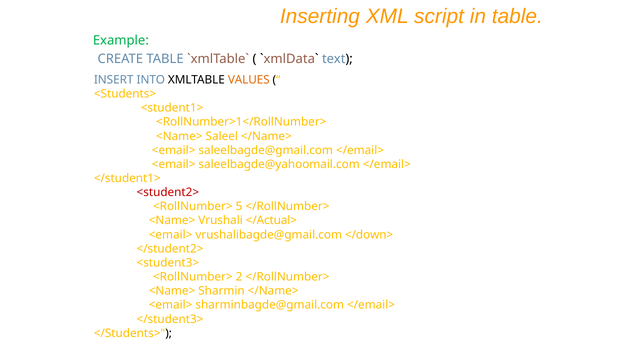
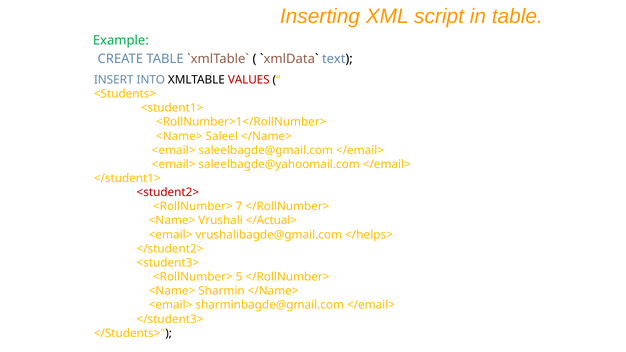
VALUES colour: orange -> red
5: 5 -> 7
</down>: </down> -> </helps>
2: 2 -> 5
